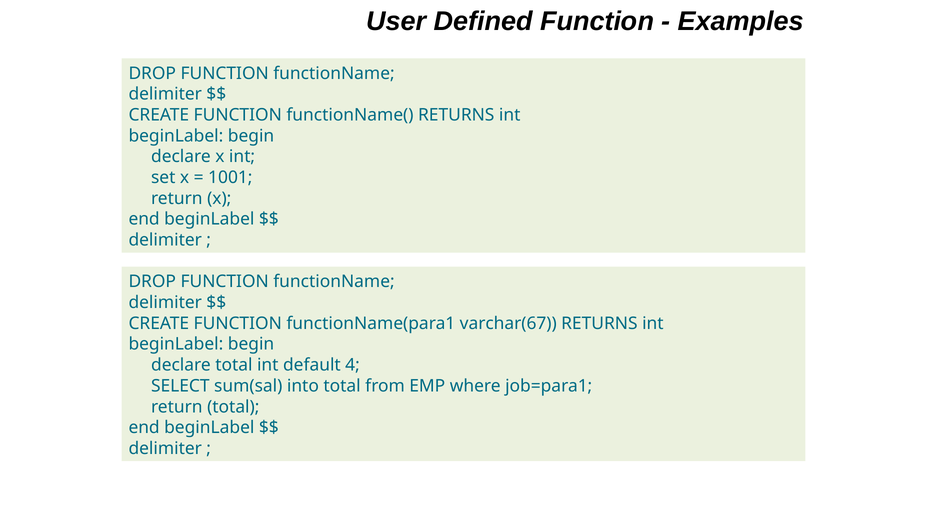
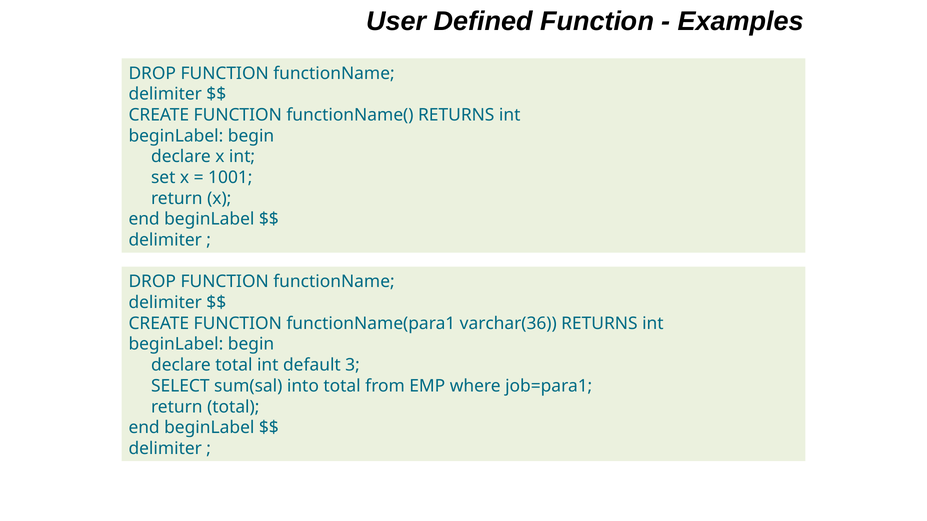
varchar(67: varchar(67 -> varchar(36
4: 4 -> 3
